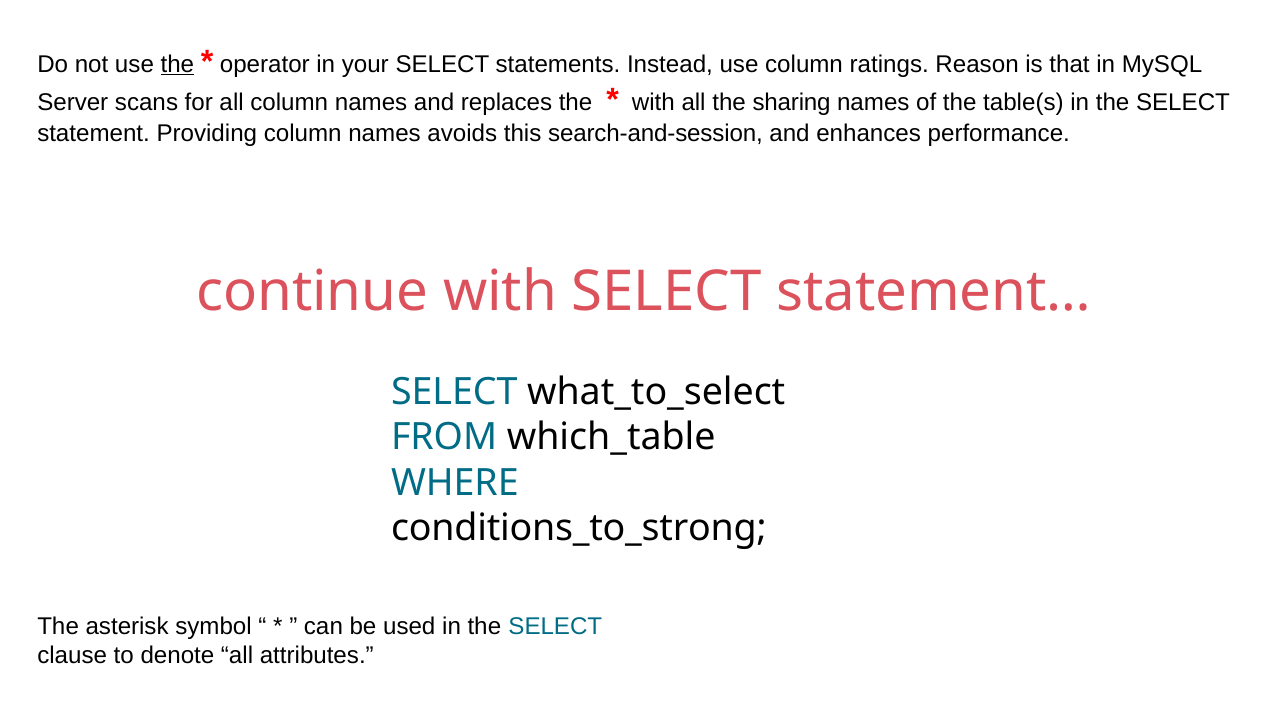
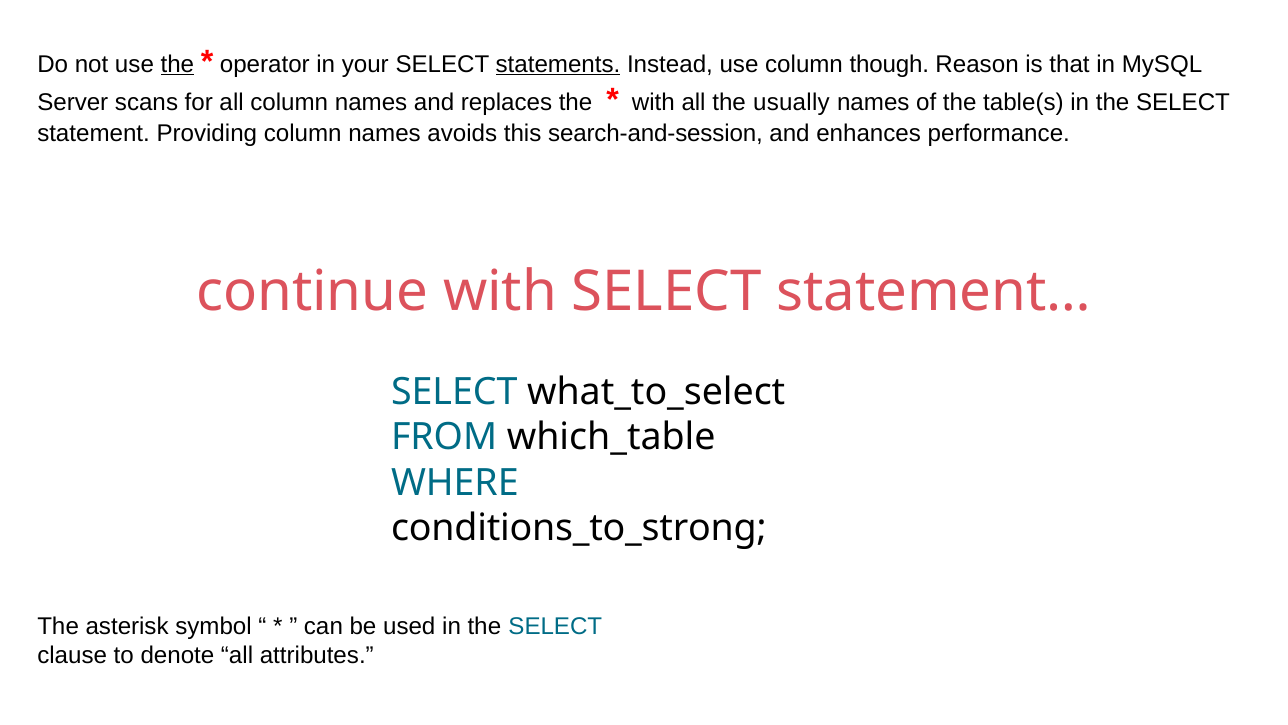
statements underline: none -> present
ratings: ratings -> though
sharing: sharing -> usually
